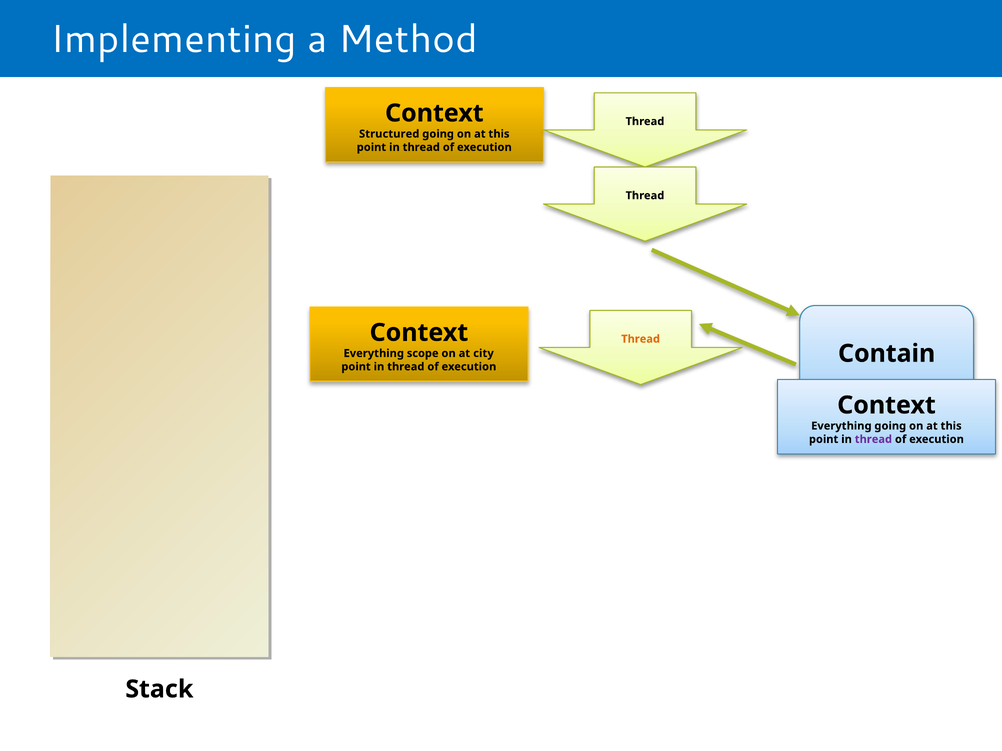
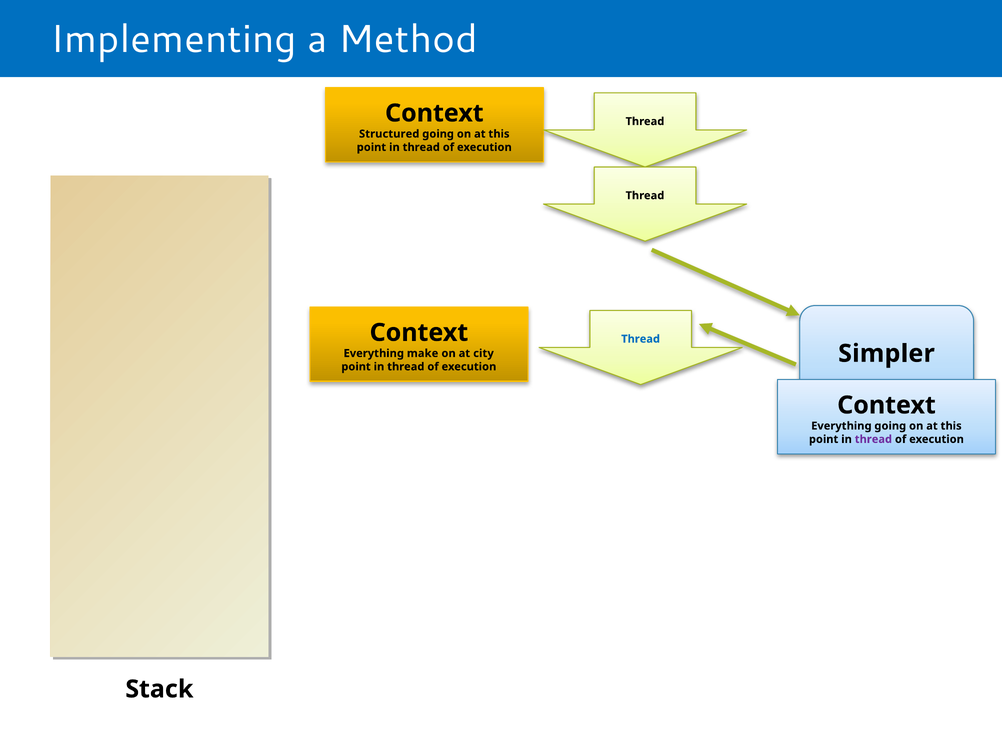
Thread at (641, 339) colour: orange -> blue
scope: scope -> make
Contain: Contain -> Simpler
